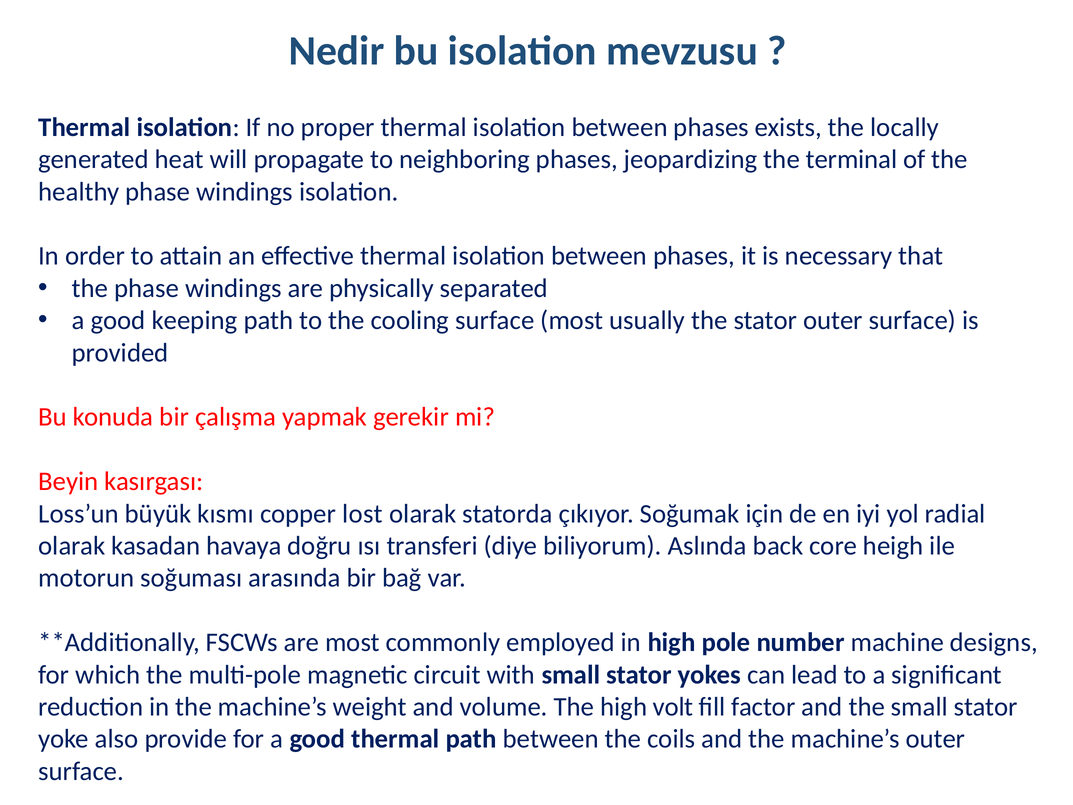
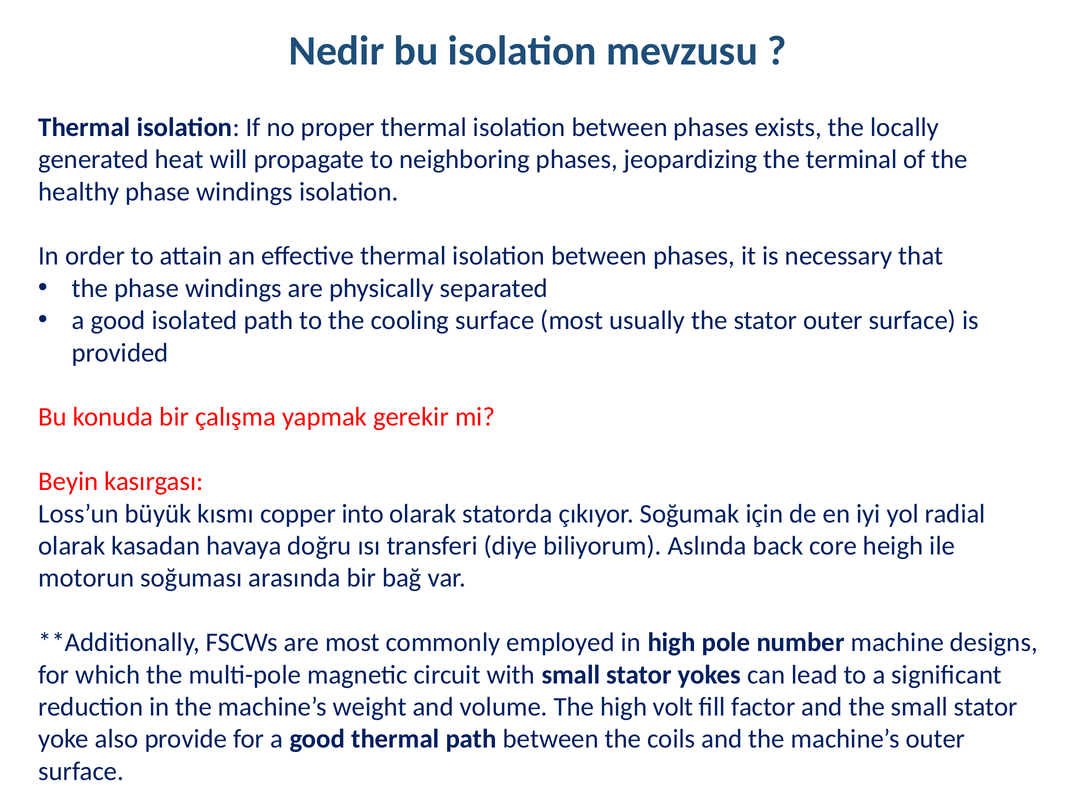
keeping: keeping -> isolated
lost: lost -> into
